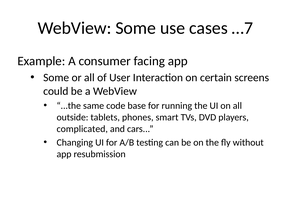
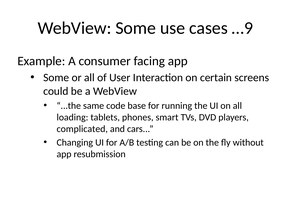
…7: …7 -> …9
outside: outside -> loading
